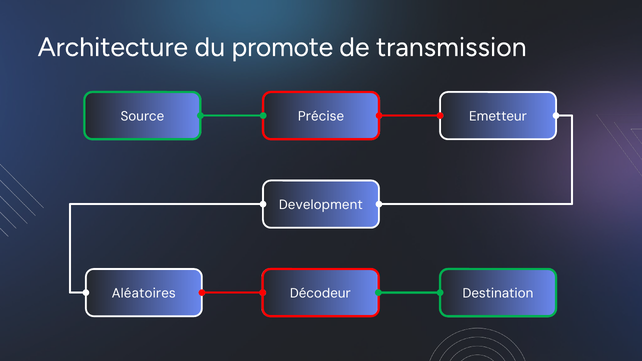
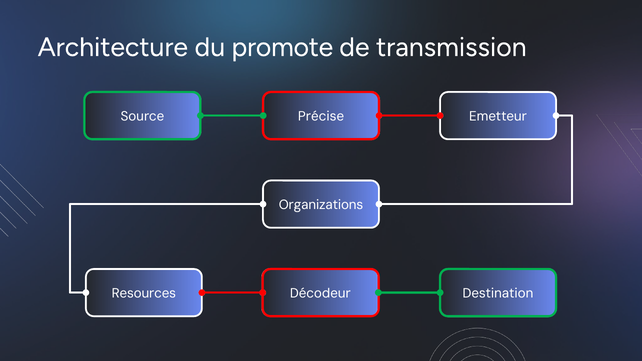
Development: Development -> Organizations
Aléatoires: Aléatoires -> Resources
